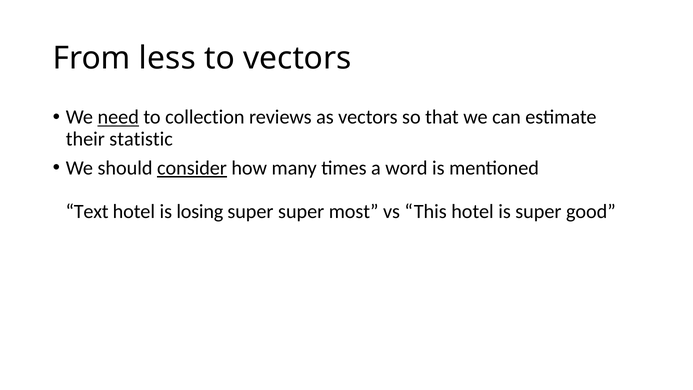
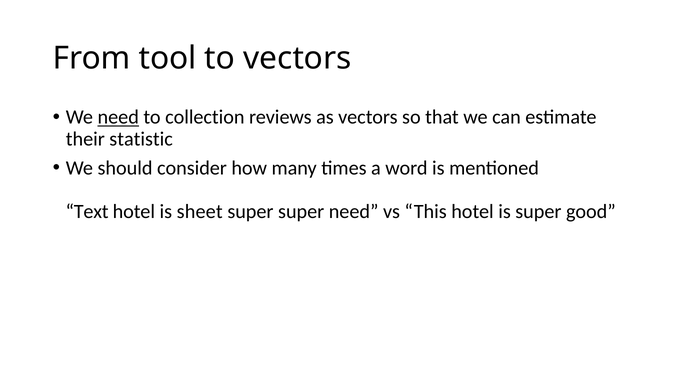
less: less -> tool
consider underline: present -> none
losing: losing -> sheet
super most: most -> need
